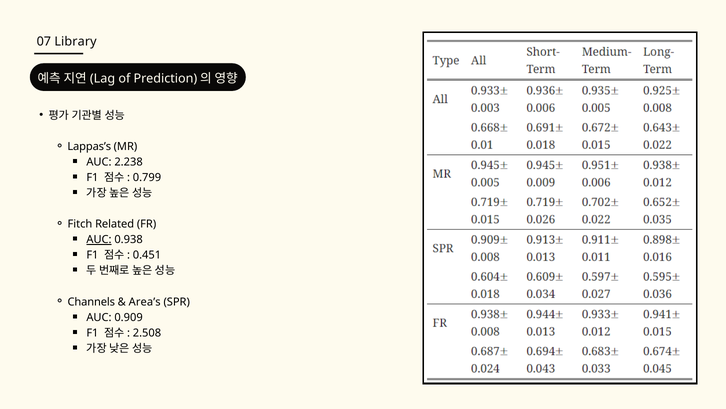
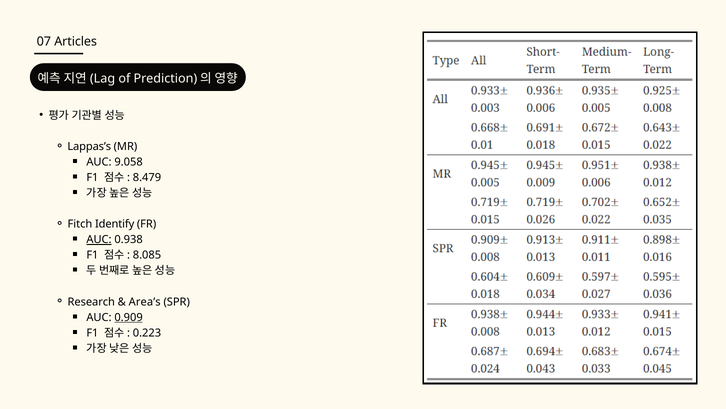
Library: Library -> Articles
2.238: 2.238 -> 9.058
0.799: 0.799 -> 8.479
Related: Related -> Identify
0.451: 0.451 -> 8.085
Channels: Channels -> Research
0.909 underline: none -> present
2.508: 2.508 -> 0.223
